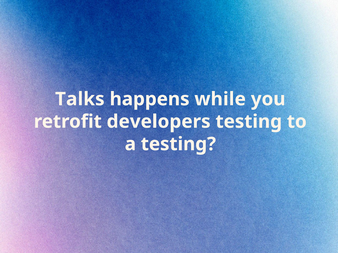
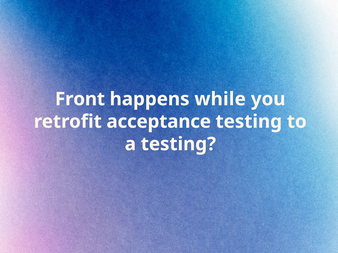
Talks: Talks -> Front
developers: developers -> acceptance
